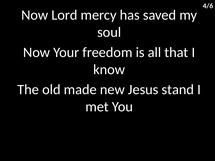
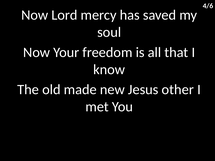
stand: stand -> other
